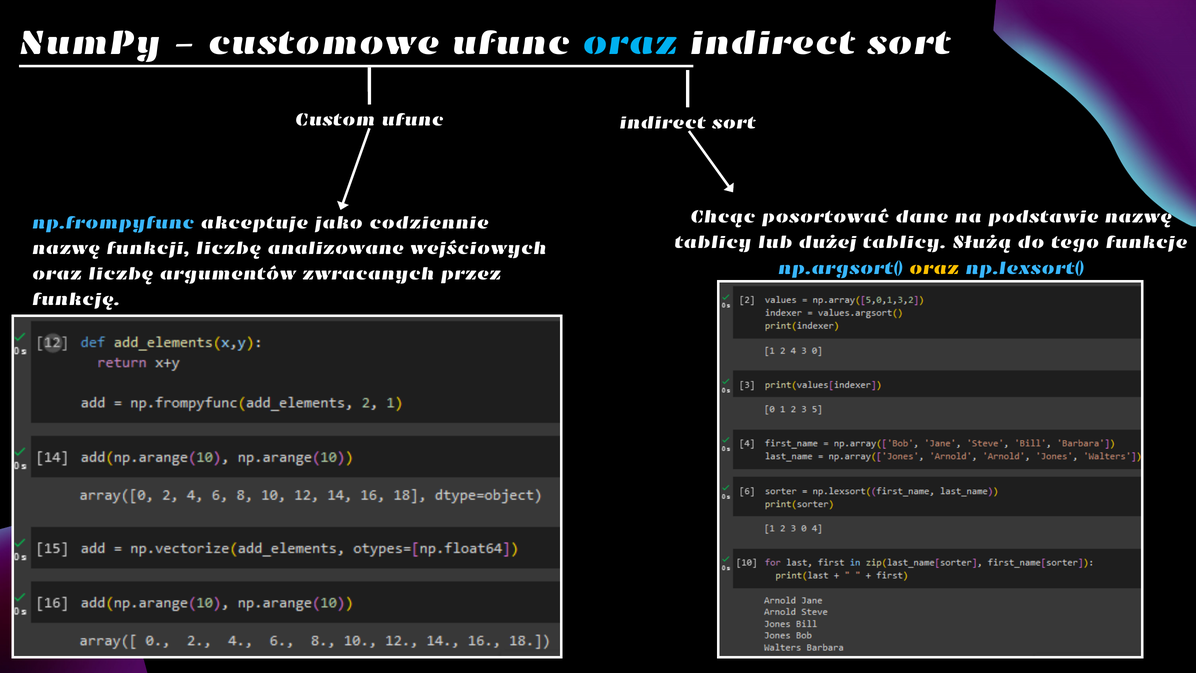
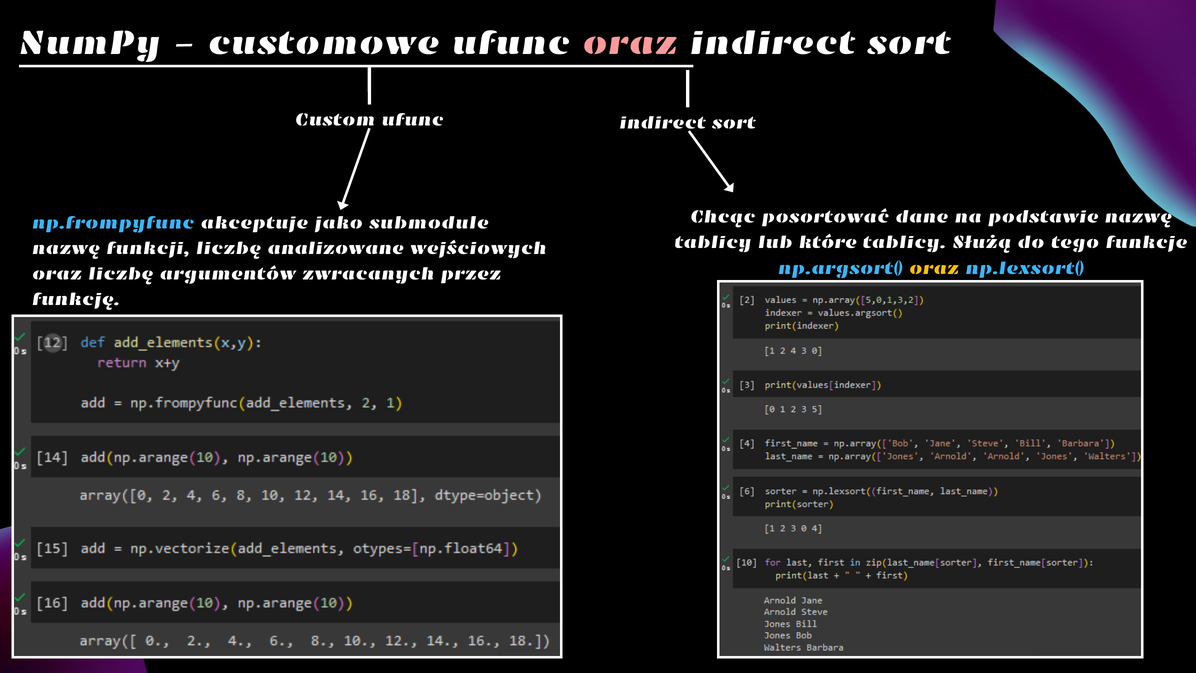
oraz at (630, 43) colour: light blue -> pink
codziennie: codziennie -> submodule
dużej: dużej -> które
